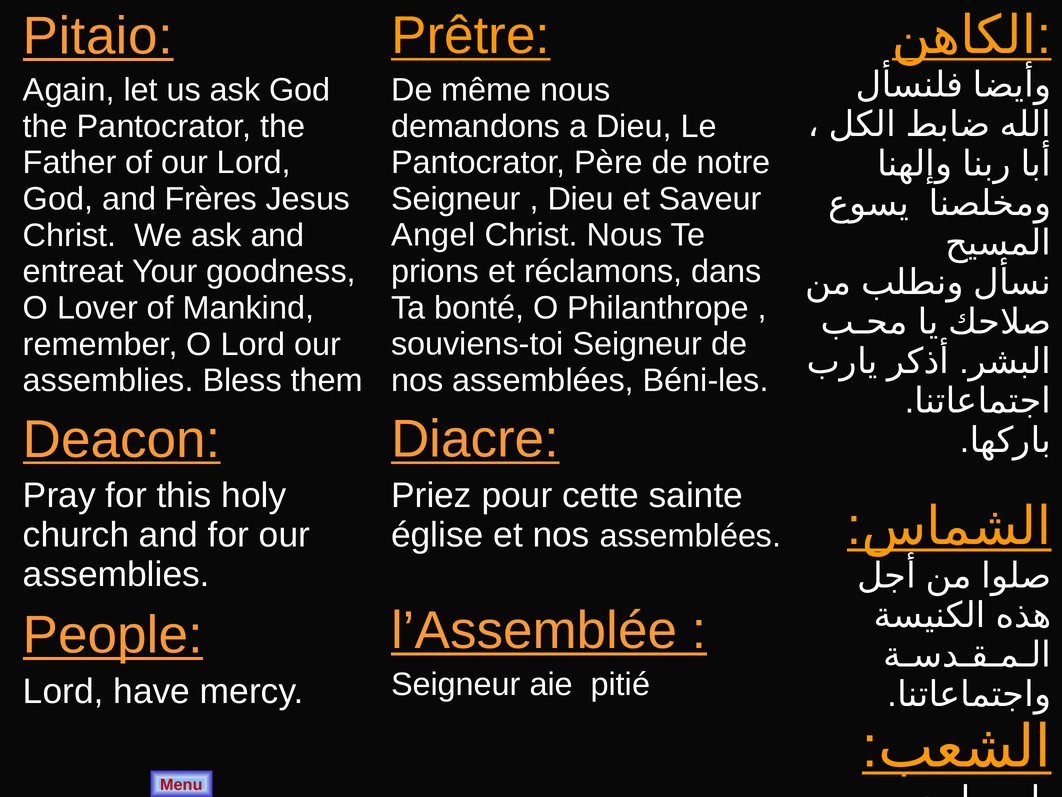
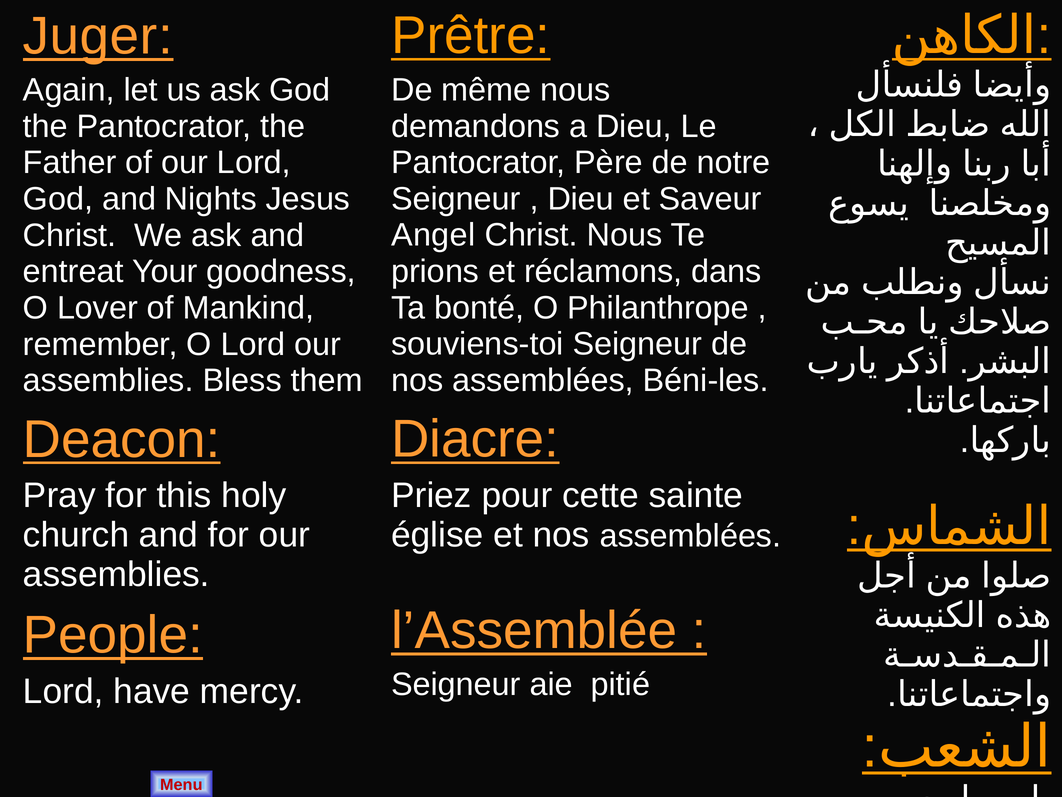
Pitaio: Pitaio -> Juger
Frères: Frères -> Nights
